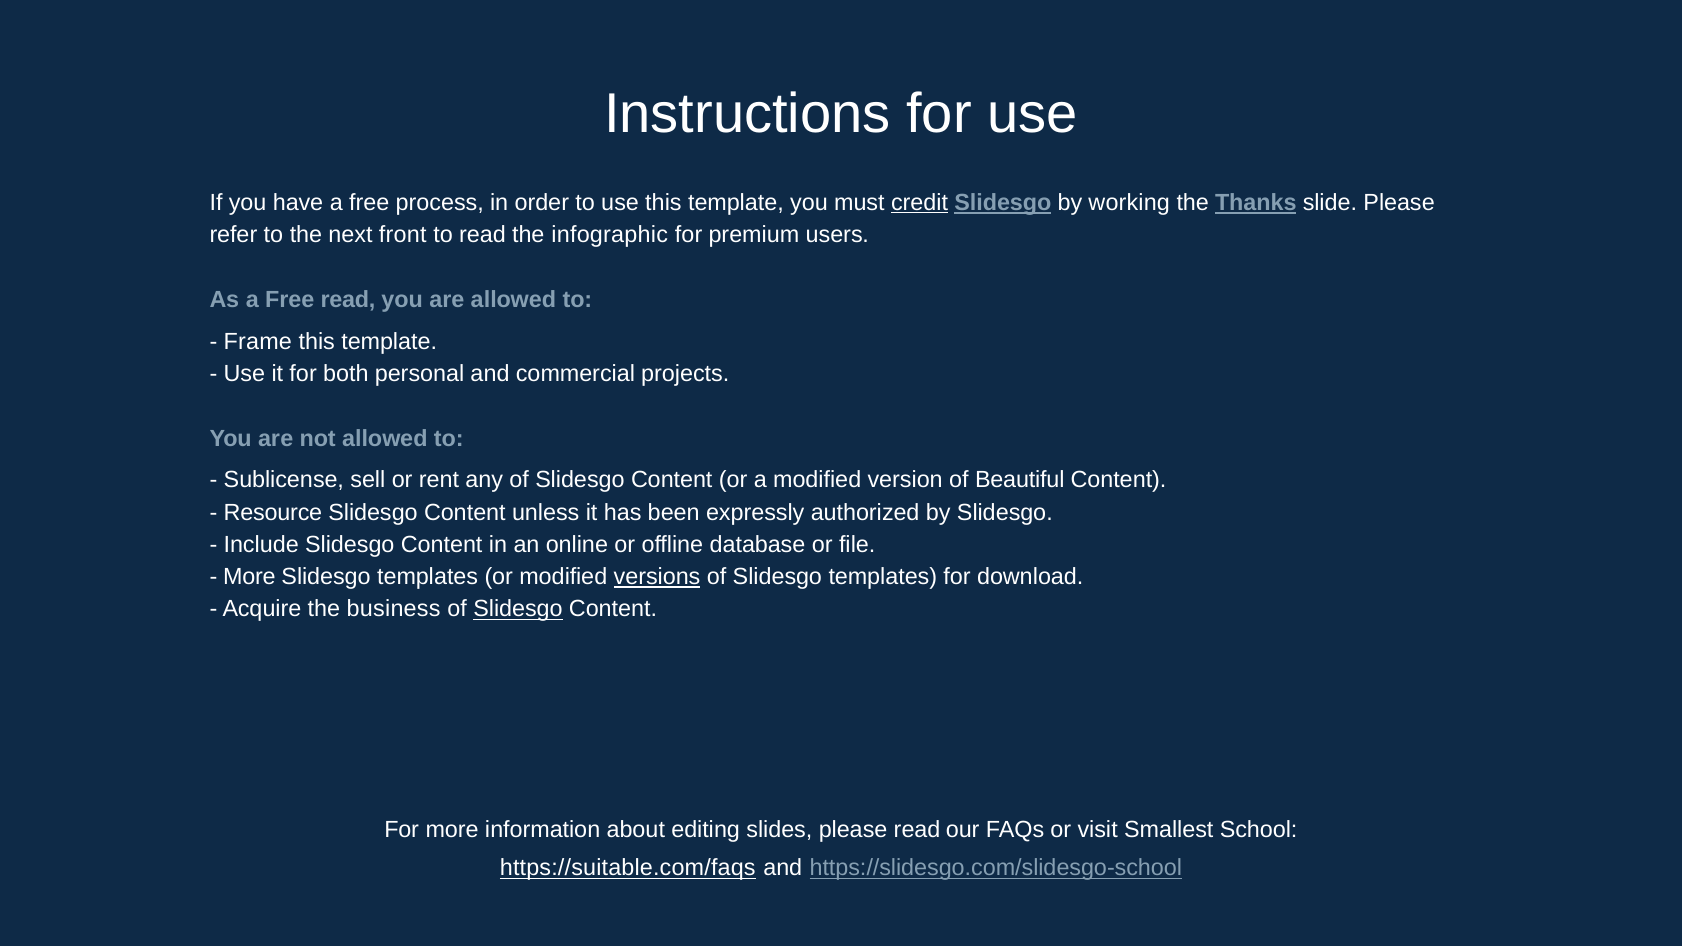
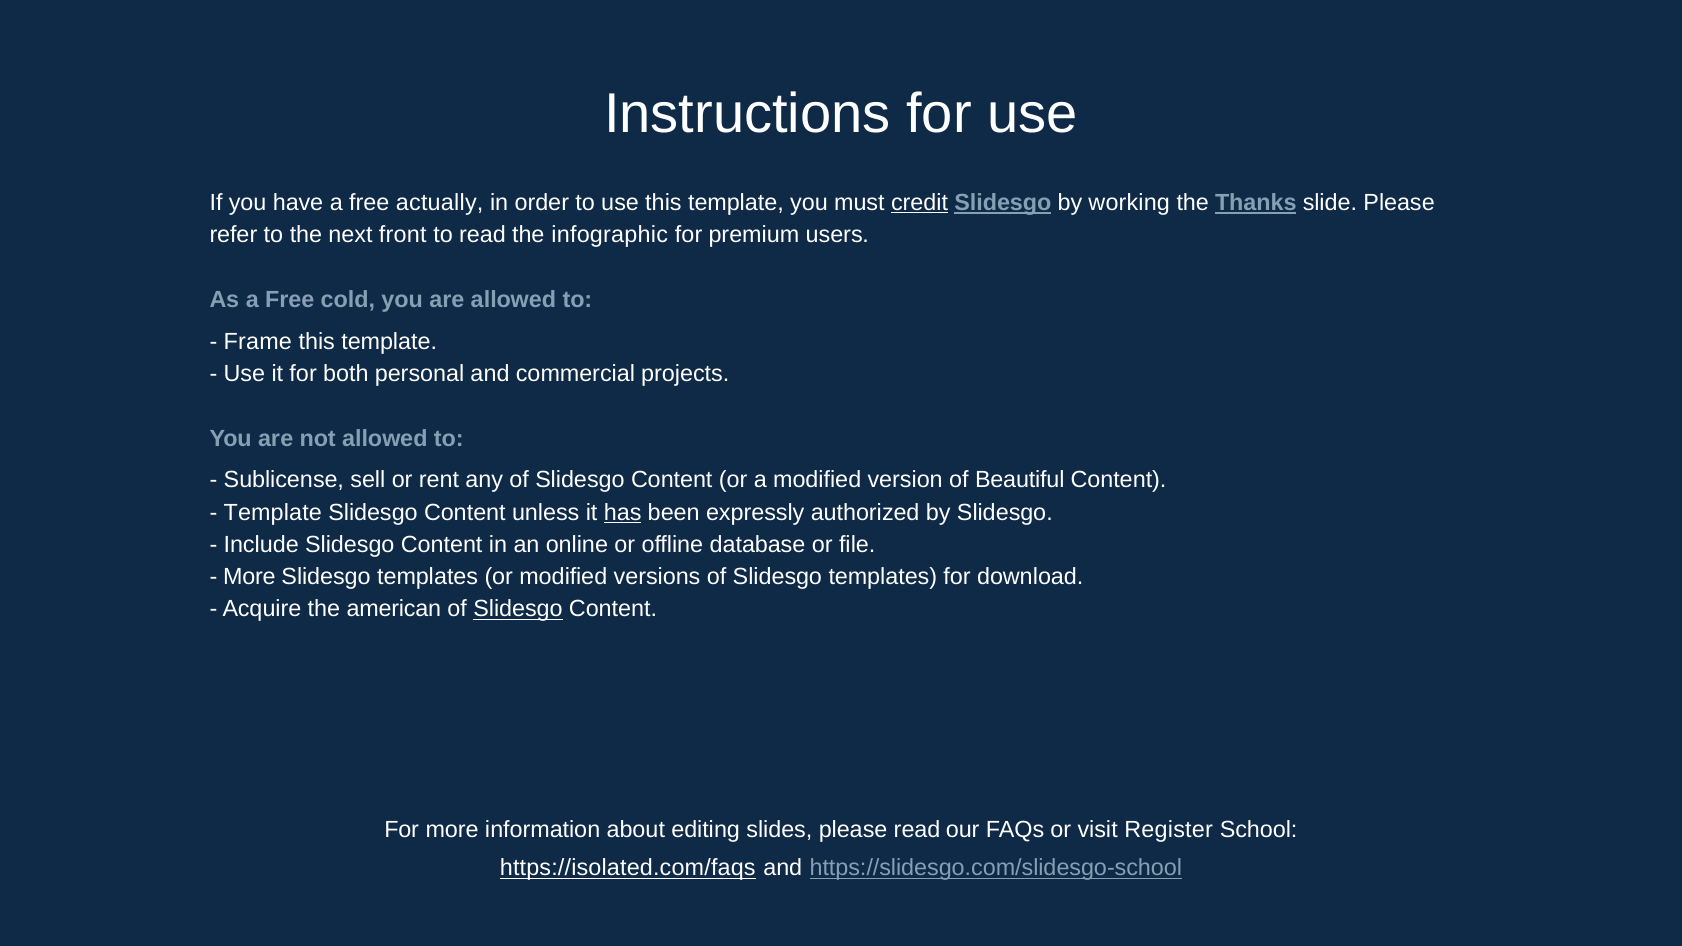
process: process -> actually
Free read: read -> cold
Resource at (273, 513): Resource -> Template
has underline: none -> present
versions underline: present -> none
business: business -> american
Smallest: Smallest -> Register
https://suitable.com/faqs: https://suitable.com/faqs -> https://isolated.com/faqs
